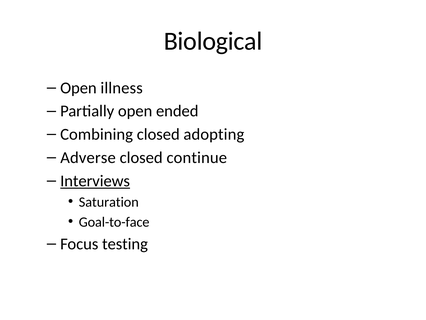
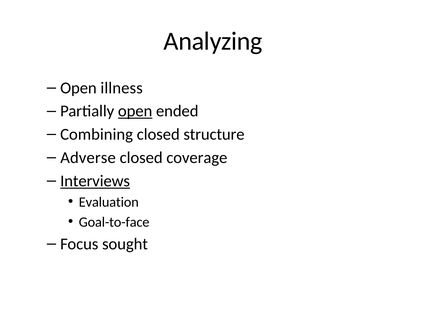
Biological: Biological -> Analyzing
open at (135, 111) underline: none -> present
adopting: adopting -> structure
continue: continue -> coverage
Saturation: Saturation -> Evaluation
testing: testing -> sought
